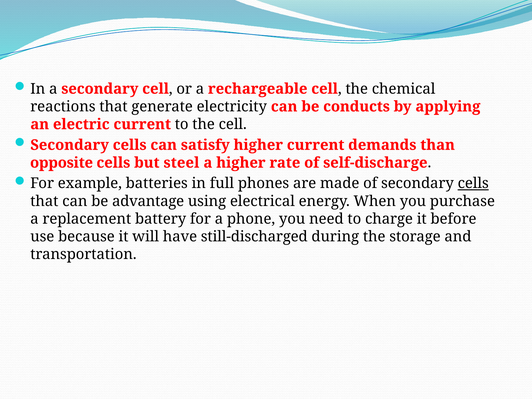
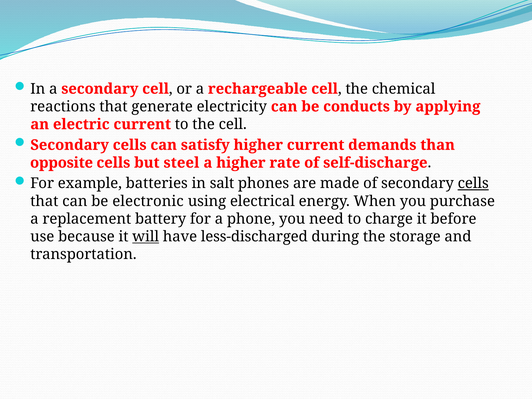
full: full -> salt
advantage: advantage -> electronic
will underline: none -> present
still-discharged: still-discharged -> less-discharged
